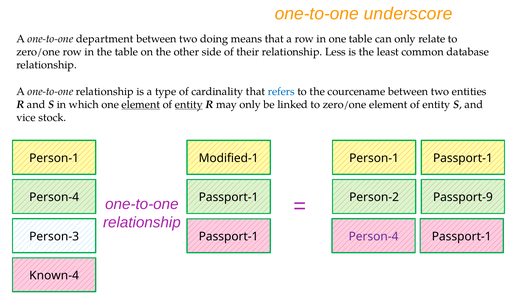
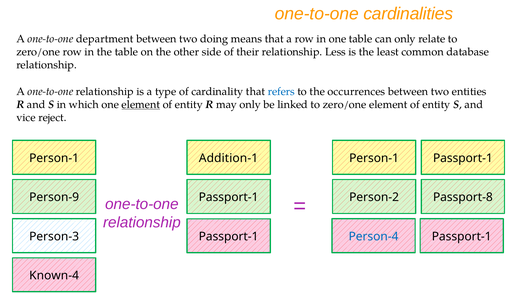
underscore: underscore -> cardinalities
courcename: courcename -> occurrences
entity at (189, 104) underline: present -> none
stock: stock -> reject
Modified-1: Modified-1 -> Addition-1
Person-4 at (54, 197): Person-4 -> Person-9
Passport-9: Passport-9 -> Passport-8
Person-4 at (374, 236) colour: purple -> blue
